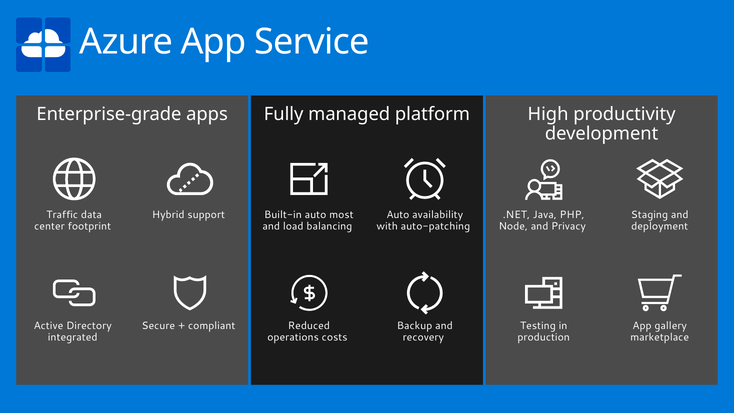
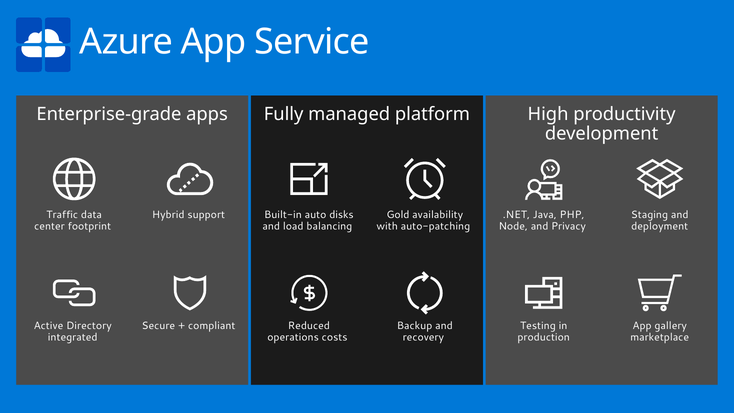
most: most -> disks
Auto at (398, 215): Auto -> Gold
